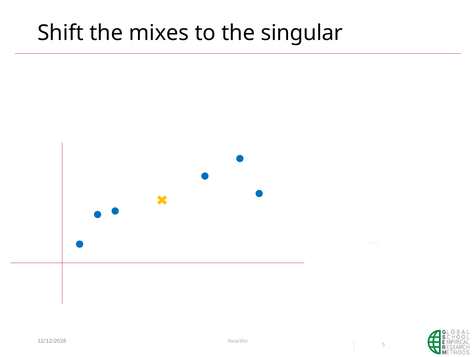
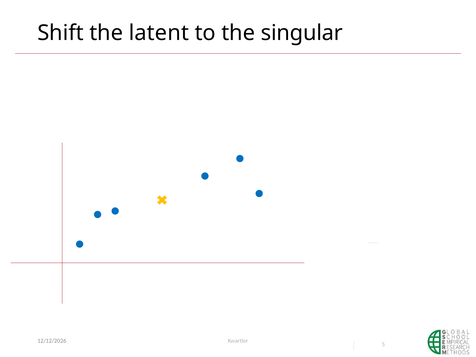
mixes: mixes -> latent
